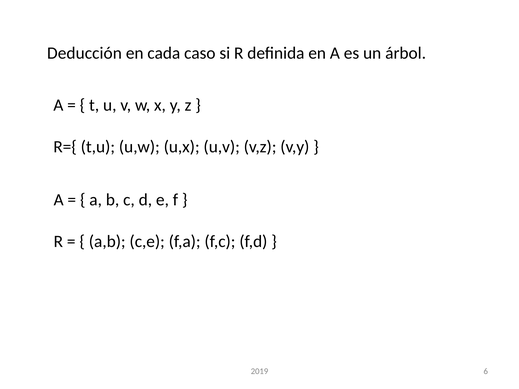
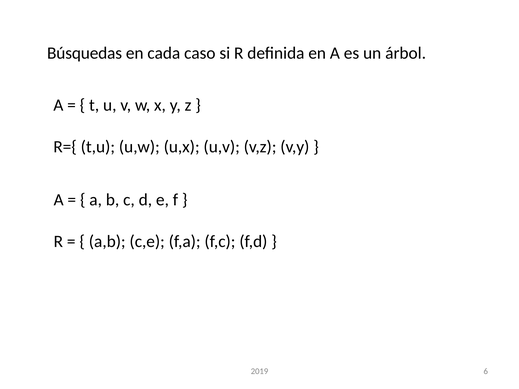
Deducción: Deducción -> Búsquedas
